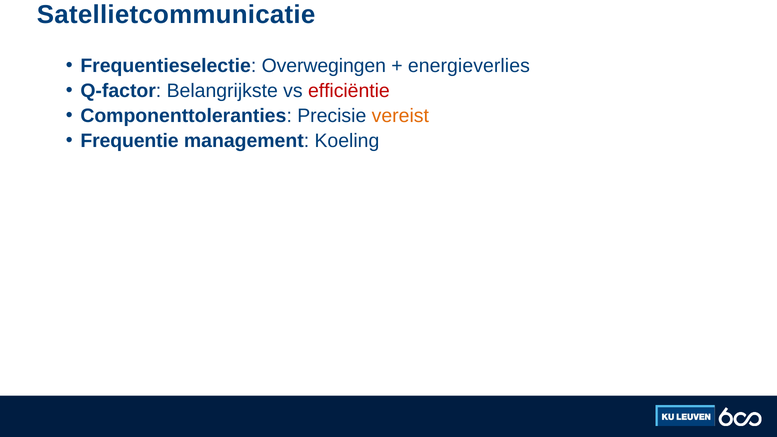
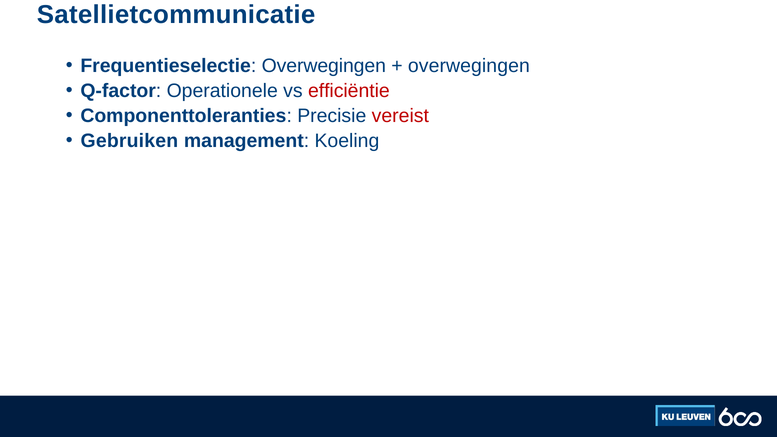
energieverlies at (469, 66): energieverlies -> overwegingen
Belangrijkste: Belangrijkste -> Operationele
vereist colour: orange -> red
Frequentie: Frequentie -> Gebruiken
